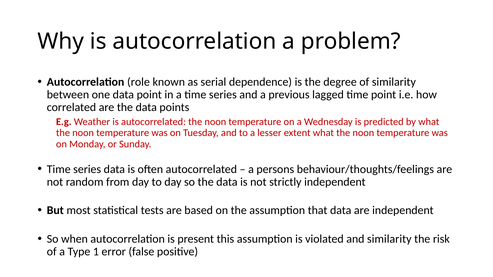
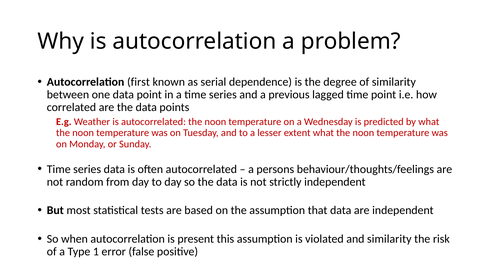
role: role -> first
